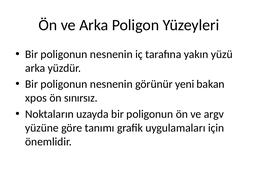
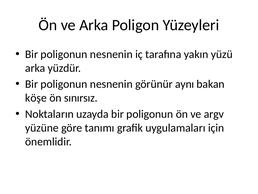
yeni: yeni -> aynı
xpos: xpos -> köşe
